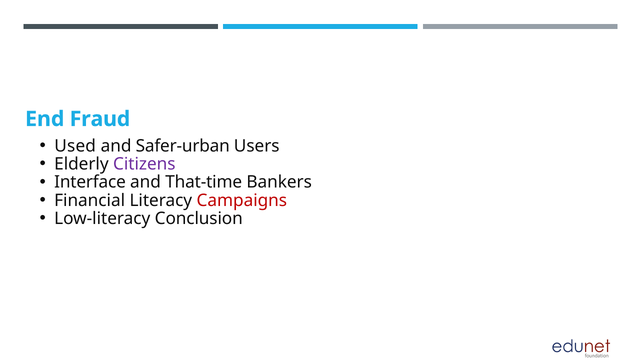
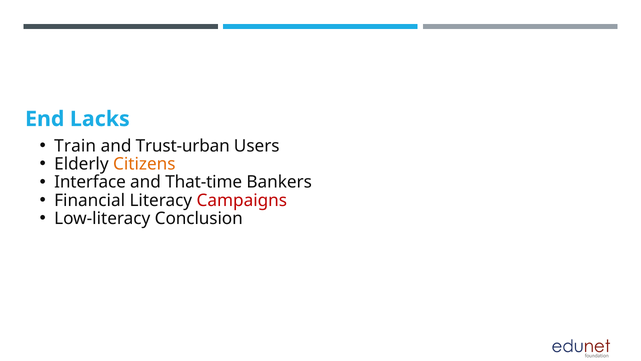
Fraud: Fraud -> Lacks
Used: Used -> Train
Safer-urban: Safer-urban -> Trust-urban
Citizens colour: purple -> orange
